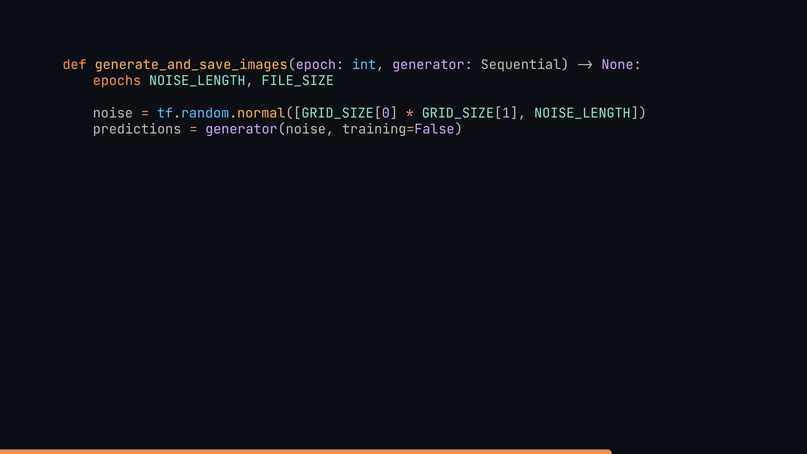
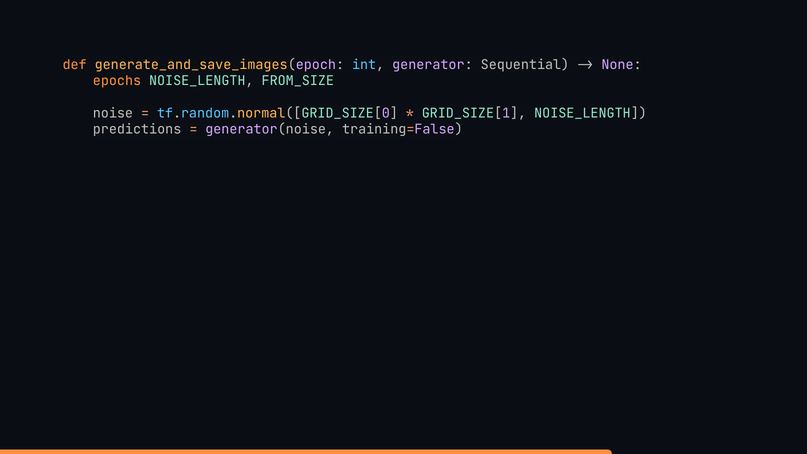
FILE_SIZE: FILE_SIZE -> FROM_SIZE
